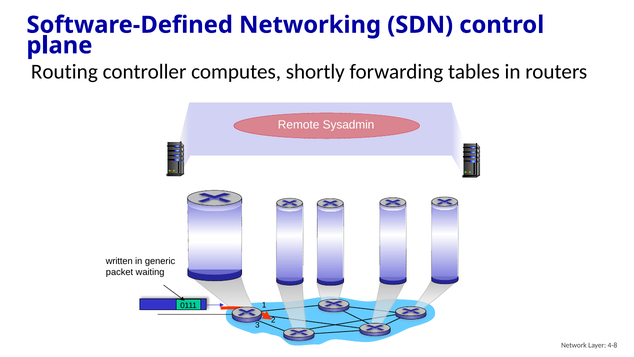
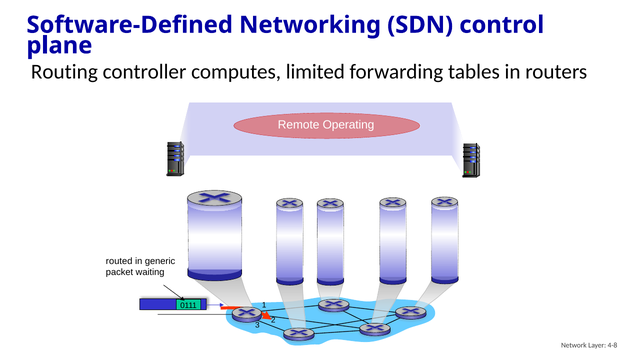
shortly: shortly -> limited
Sysadmin: Sysadmin -> Operating
written: written -> routed
